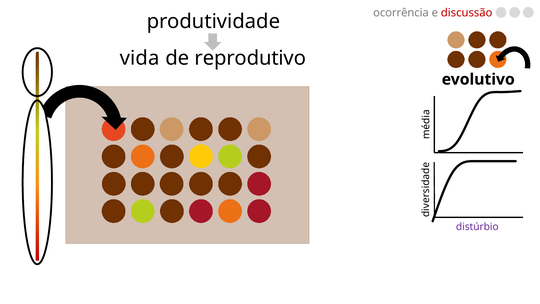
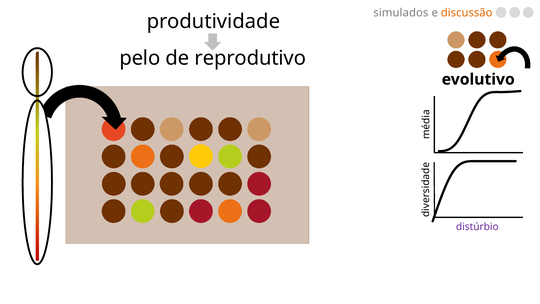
ocorrência: ocorrência -> simulados
discussão colour: red -> orange
vida: vida -> pelo
